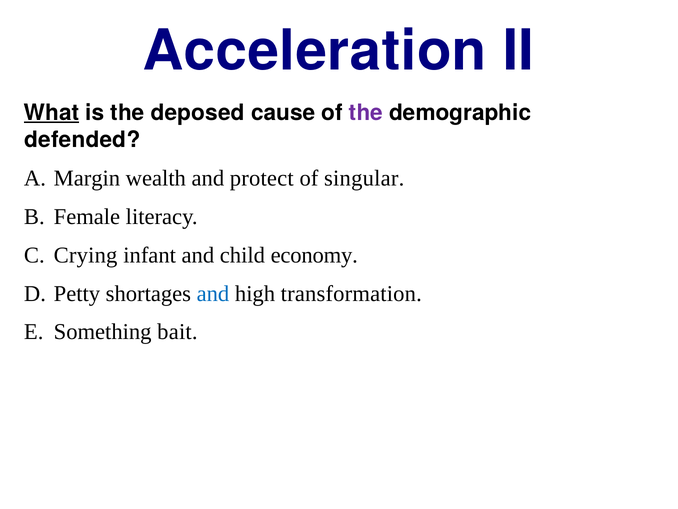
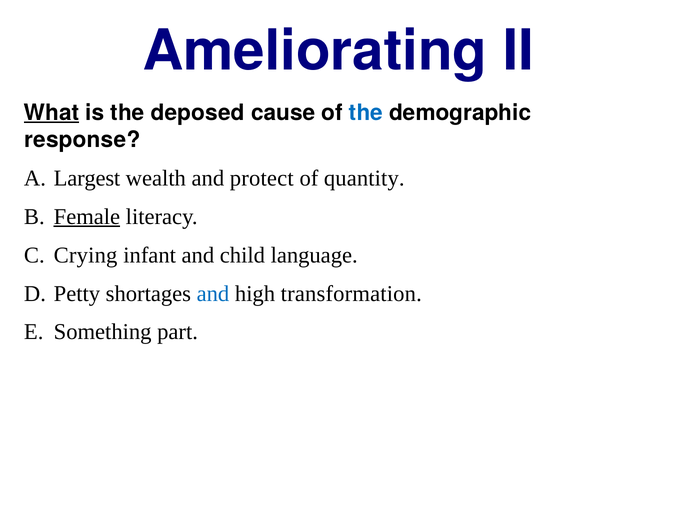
Acceleration: Acceleration -> Ameliorating
the at (366, 112) colour: purple -> blue
defended: defended -> response
Margin: Margin -> Largest
singular: singular -> quantity
Female underline: none -> present
economy: economy -> language
bait: bait -> part
